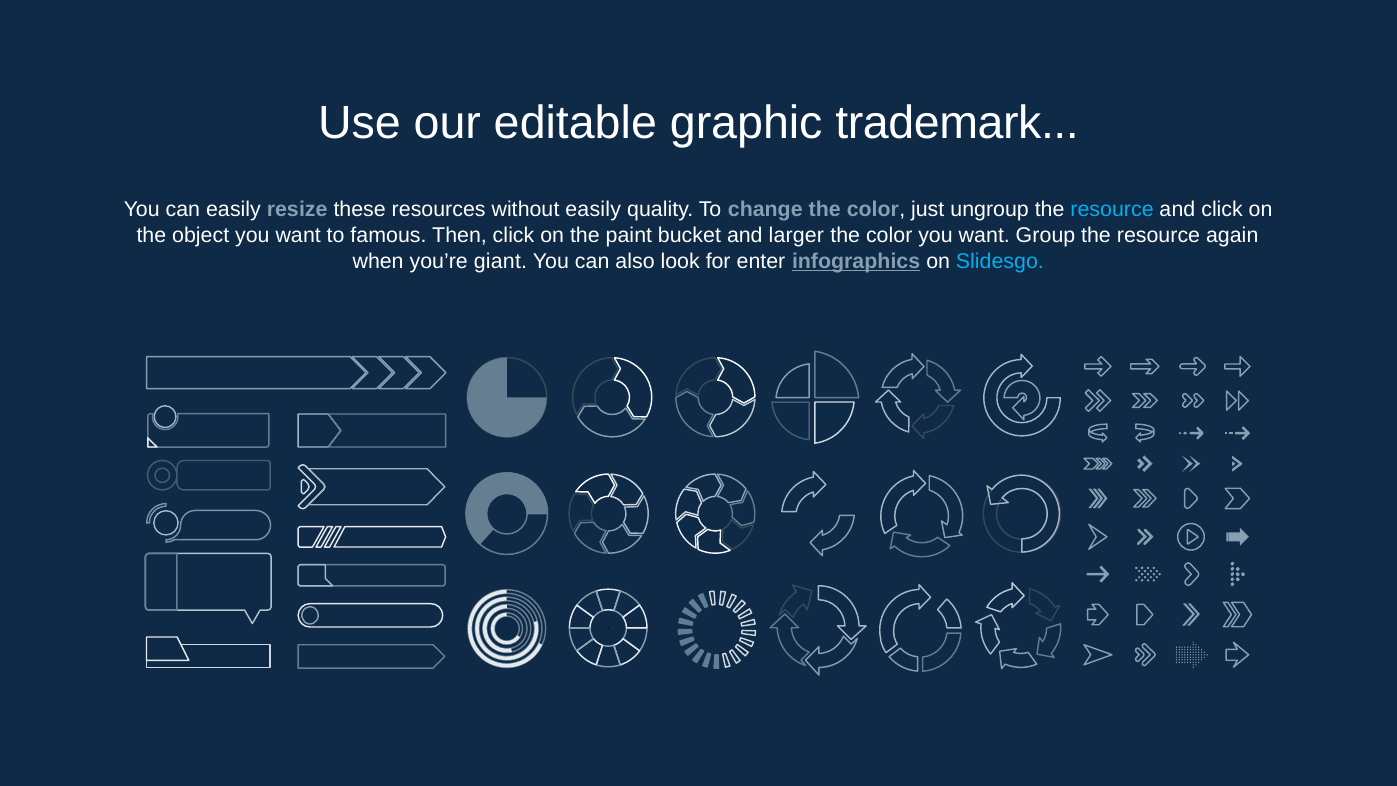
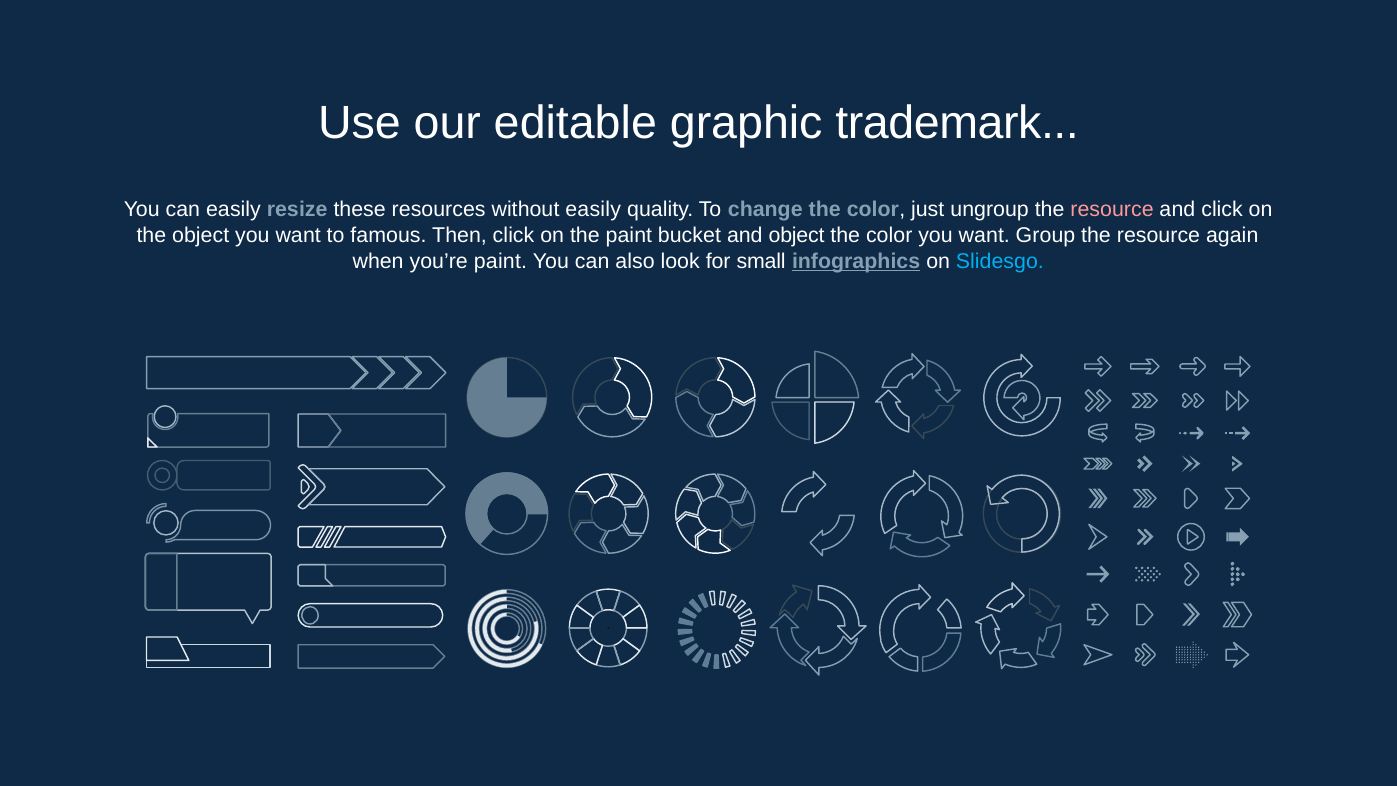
resource at (1112, 210) colour: light blue -> pink
and larger: larger -> object
you’re giant: giant -> paint
enter: enter -> small
